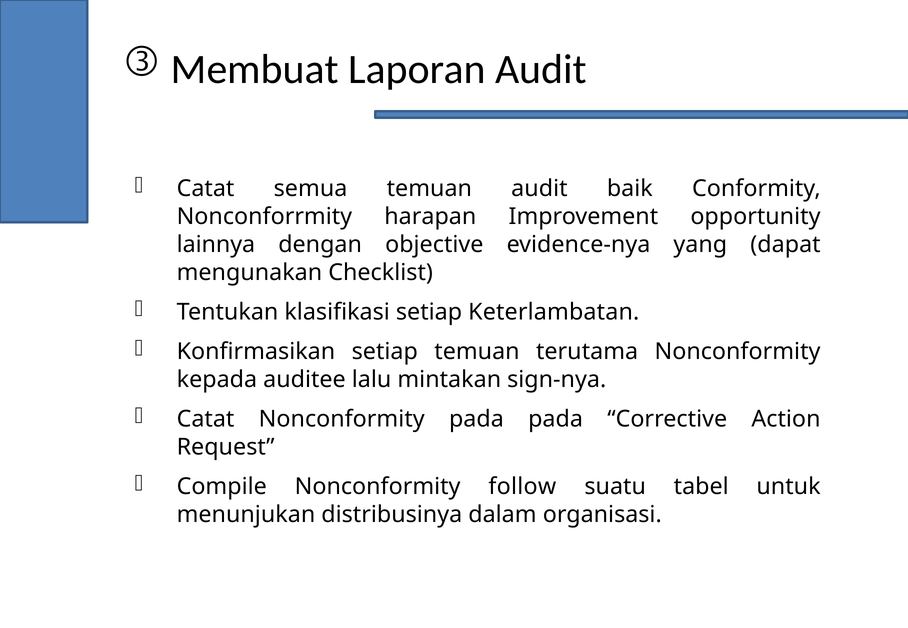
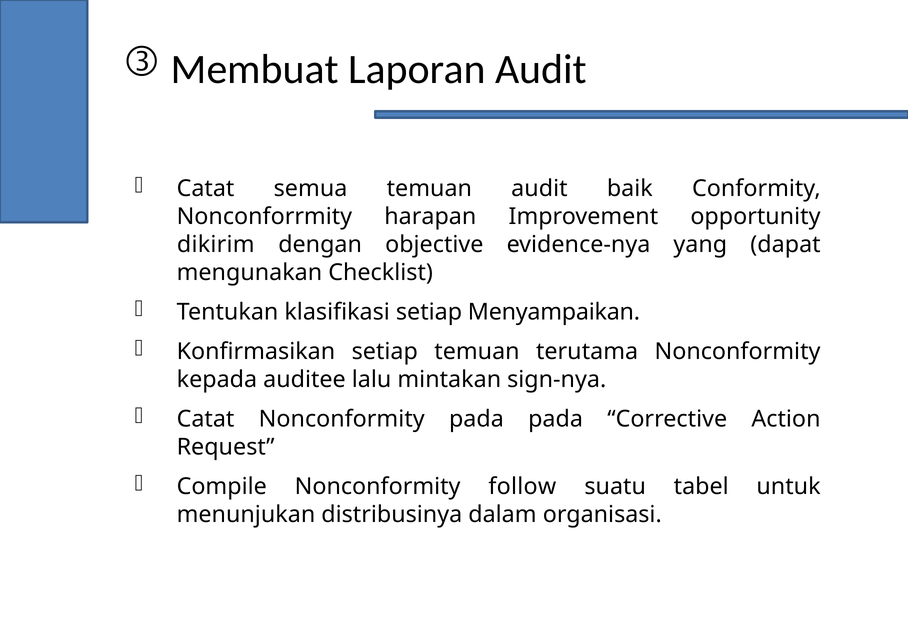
lainnya: lainnya -> dikirim
Keterlambatan: Keterlambatan -> Menyampaikan
